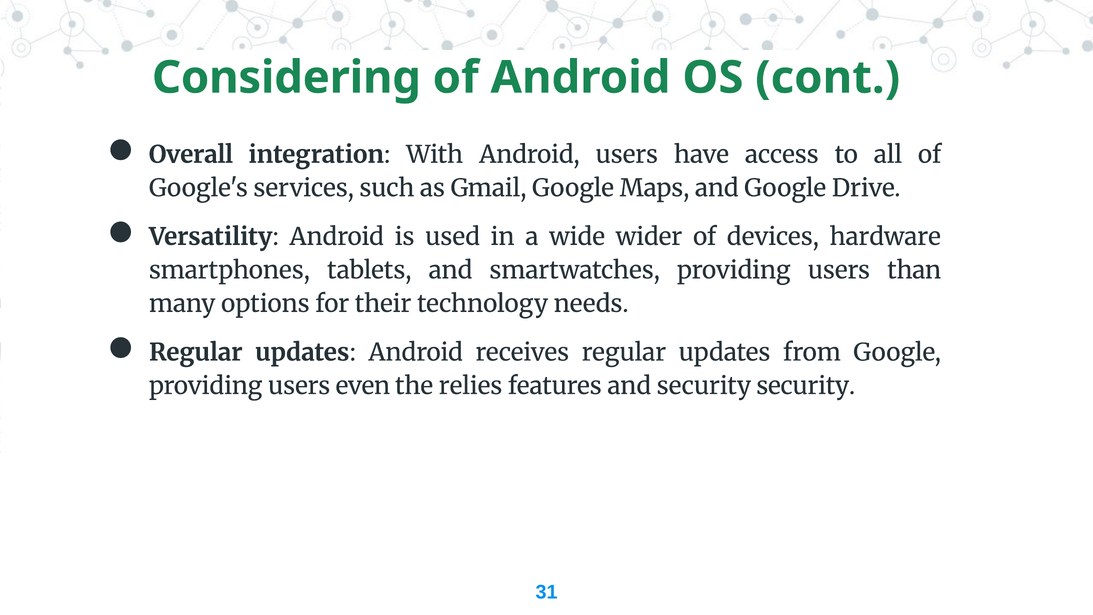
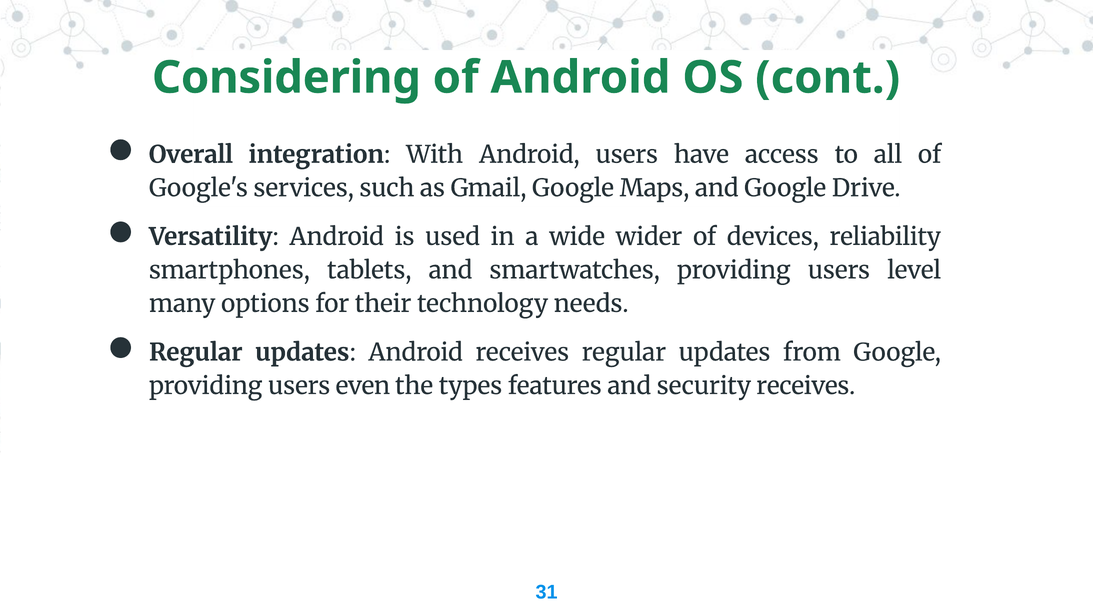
hardware: hardware -> reliability
than: than -> level
relies: relies -> types
security security: security -> receives
